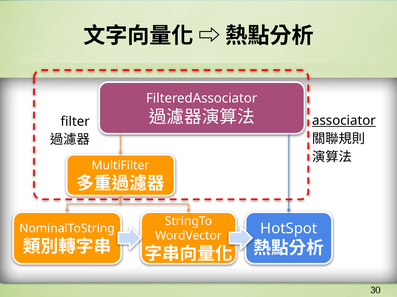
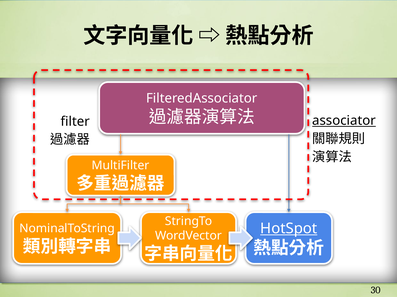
HotSpot underline: none -> present
